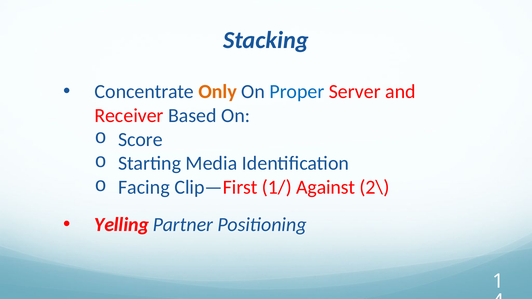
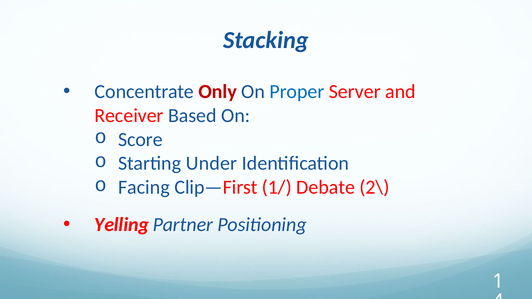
Only colour: orange -> red
Media: Media -> Under
Against: Against -> Debate
